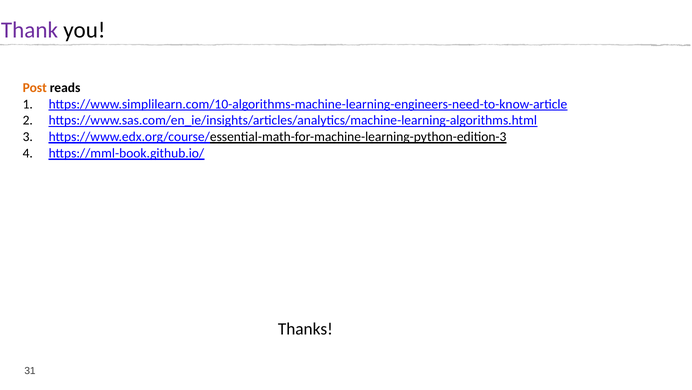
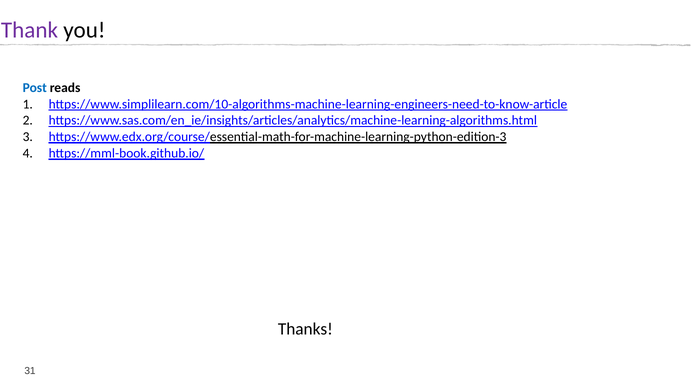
Post colour: orange -> blue
